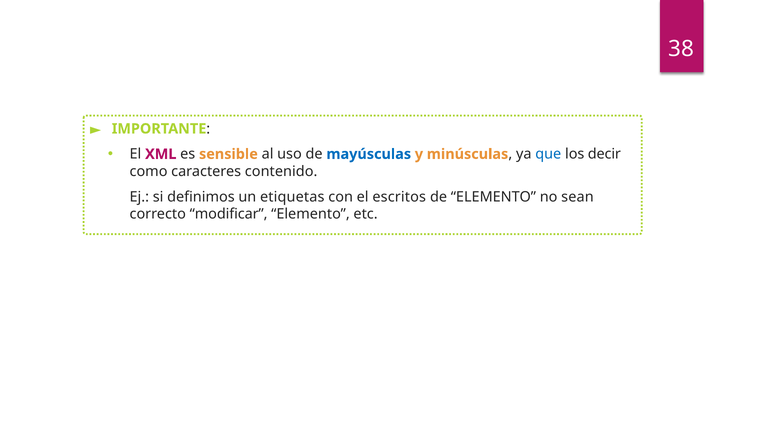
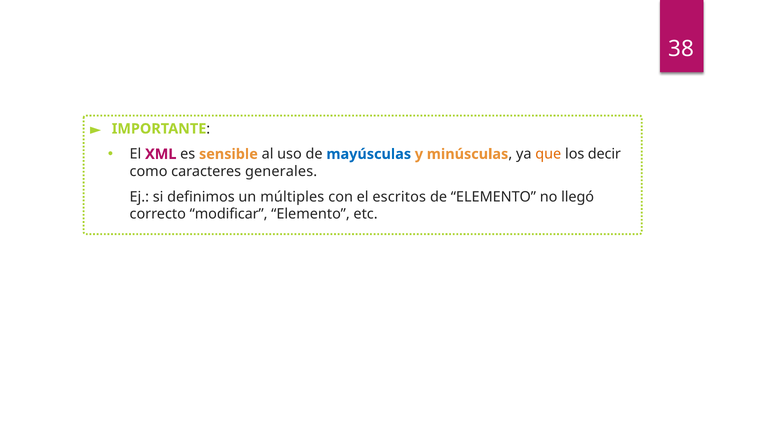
que colour: blue -> orange
contenido: contenido -> generales
etiquetas: etiquetas -> múltiples
sean: sean -> llegó
